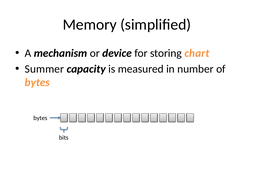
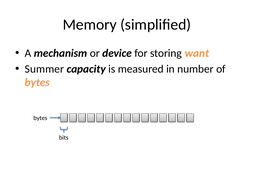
chart: chart -> want
